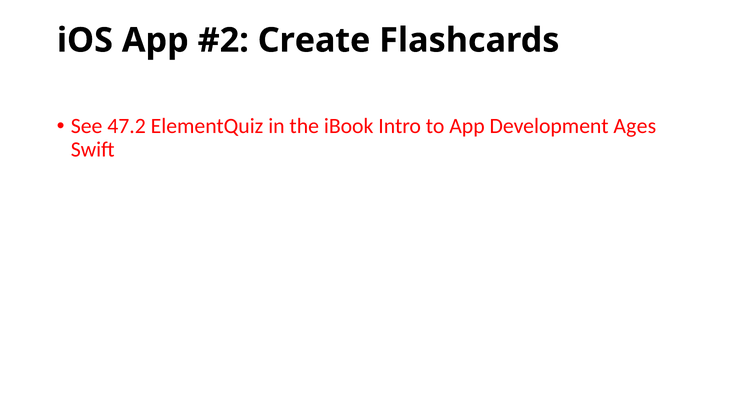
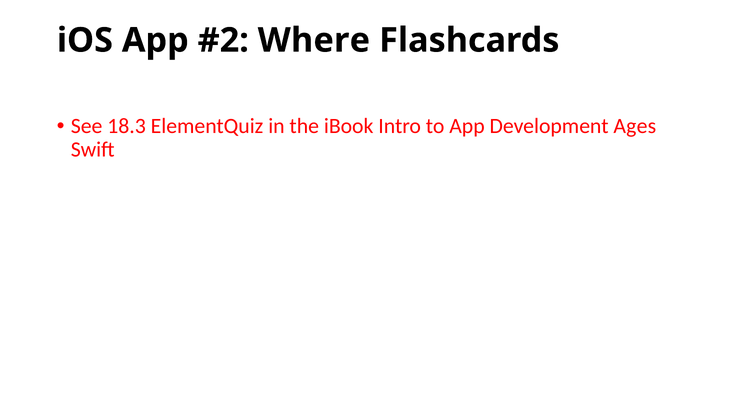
Create: Create -> Where
47.2: 47.2 -> 18.3
